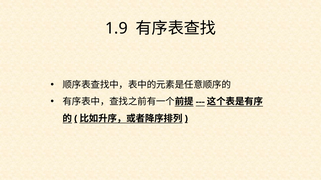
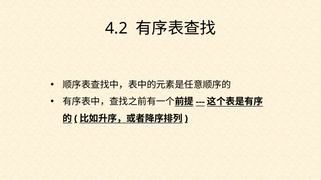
1.9: 1.9 -> 4.2
